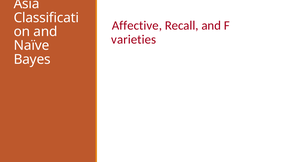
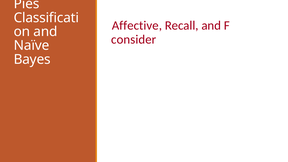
Asia: Asia -> Pies
varieties: varieties -> consider
